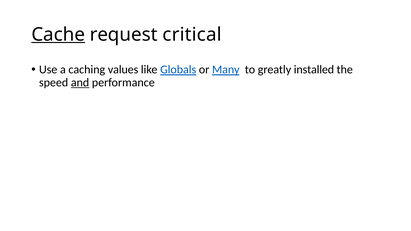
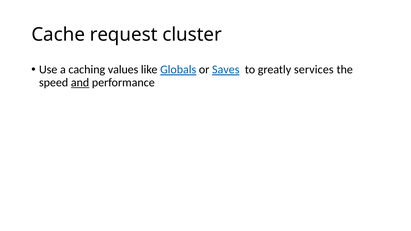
Cache underline: present -> none
critical: critical -> cluster
Many: Many -> Saves
installed: installed -> services
